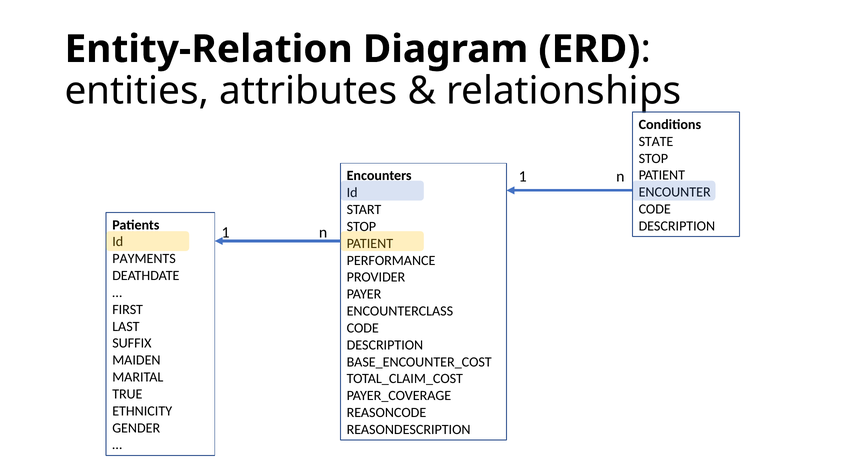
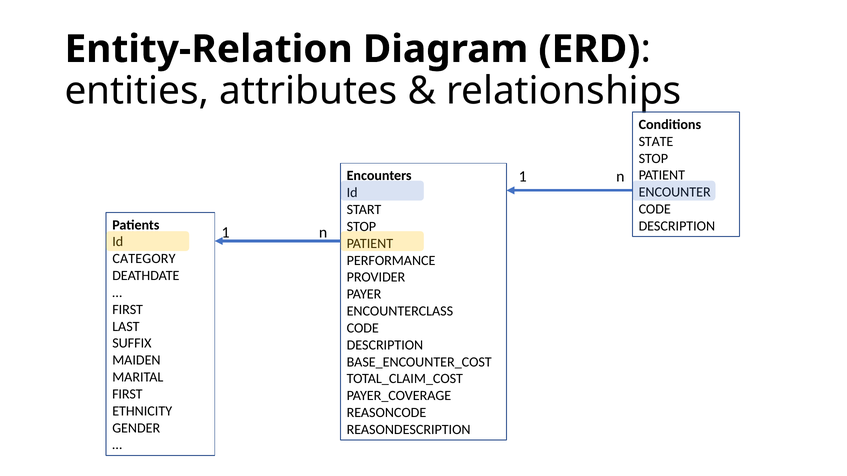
PAYMENTS: PAYMENTS -> CATEGORY
TRUE at (127, 394): TRUE -> FIRST
